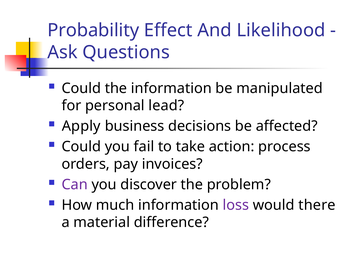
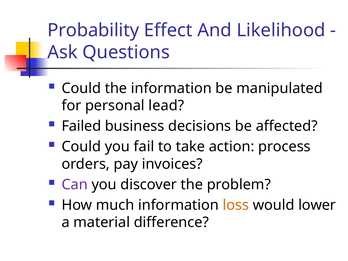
Apply: Apply -> Failed
loss colour: purple -> orange
there: there -> lower
